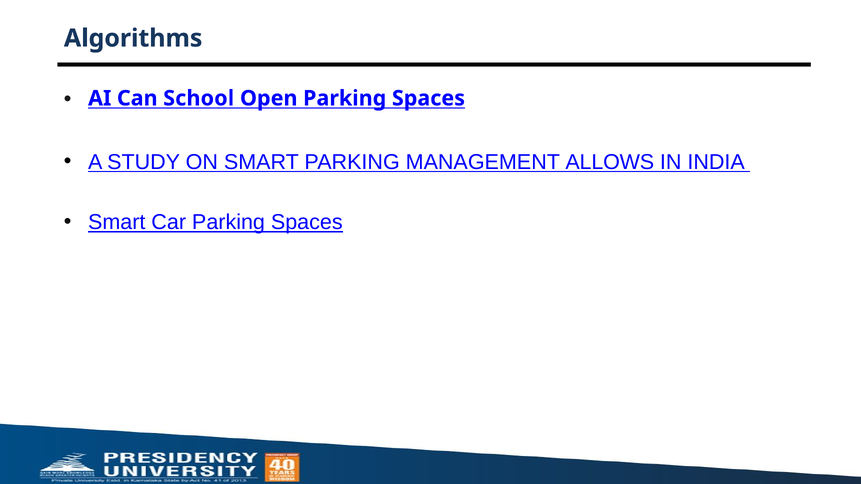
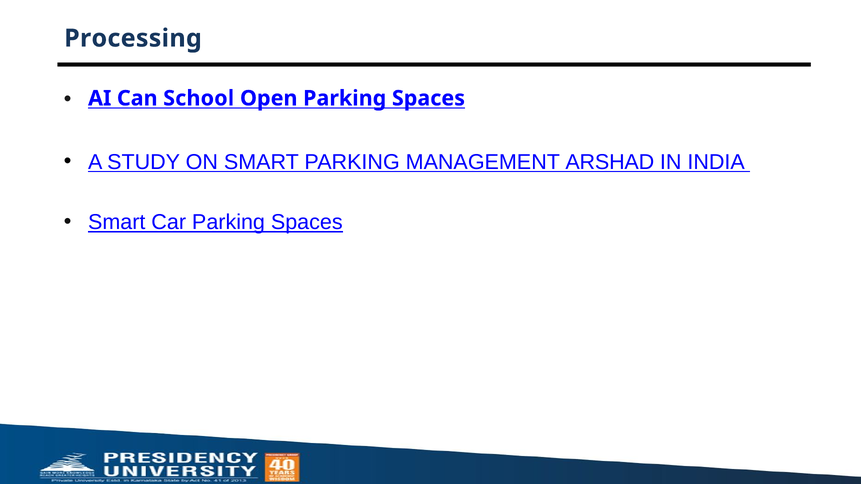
Algorithms: Algorithms -> Processing
ALLOWS: ALLOWS -> ARSHAD
